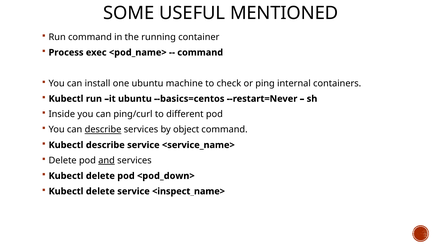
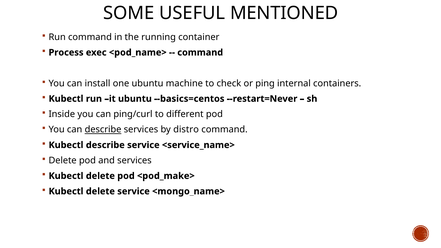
object: object -> distro
and underline: present -> none
<pod_down>: <pod_down> -> <pod_make>
<inspect_name>: <inspect_name> -> <mongo_name>
